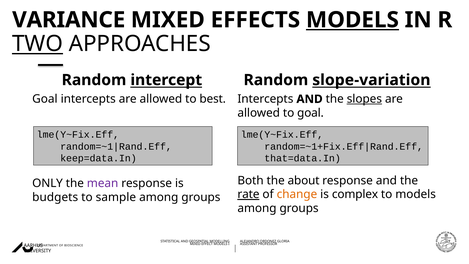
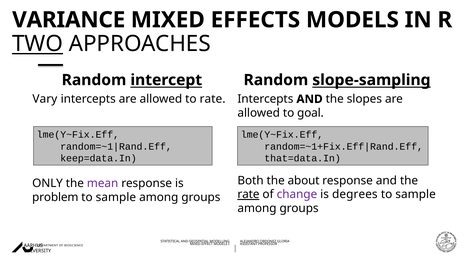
MODELS at (352, 20) underline: present -> none
slope-variation: slope-variation -> slope-sampling
Goal at (45, 99): Goal -> Vary
to best: best -> rate
slopes underline: present -> none
change colour: orange -> purple
complex: complex -> degrees
models at (416, 194): models -> sample
budgets: budgets -> problem
